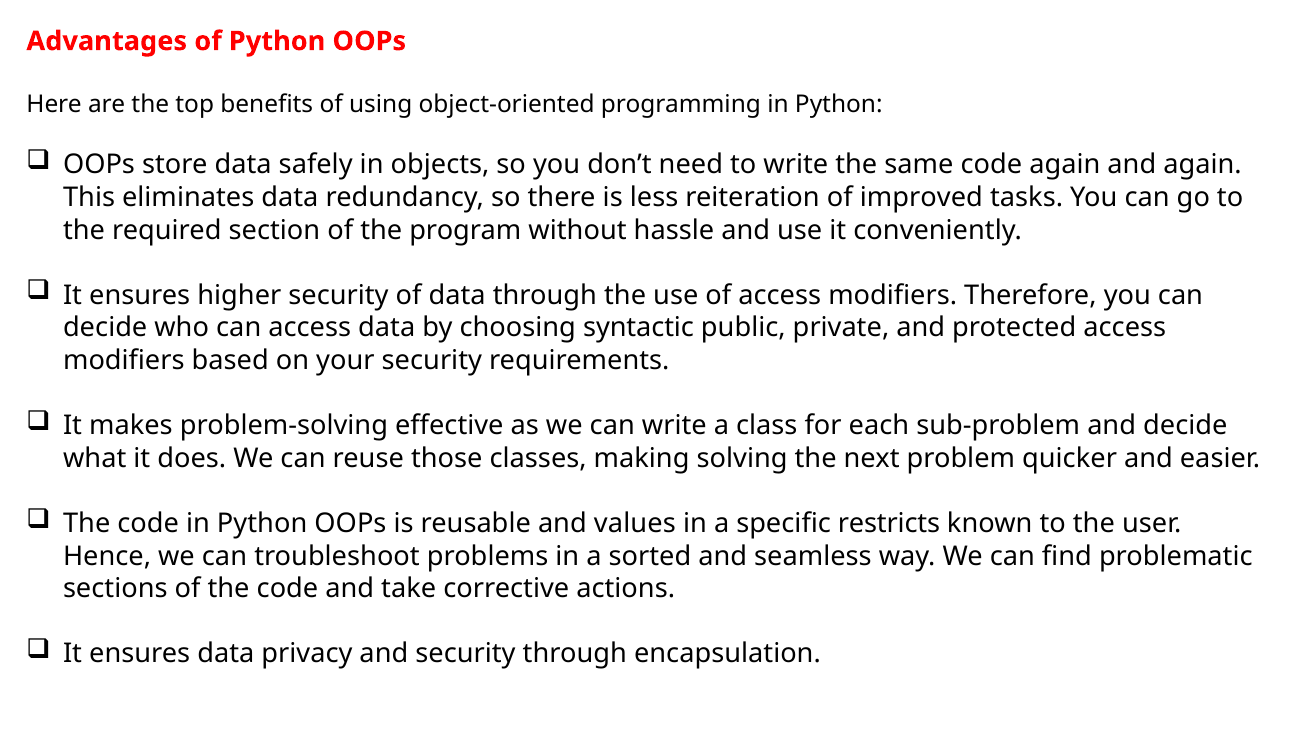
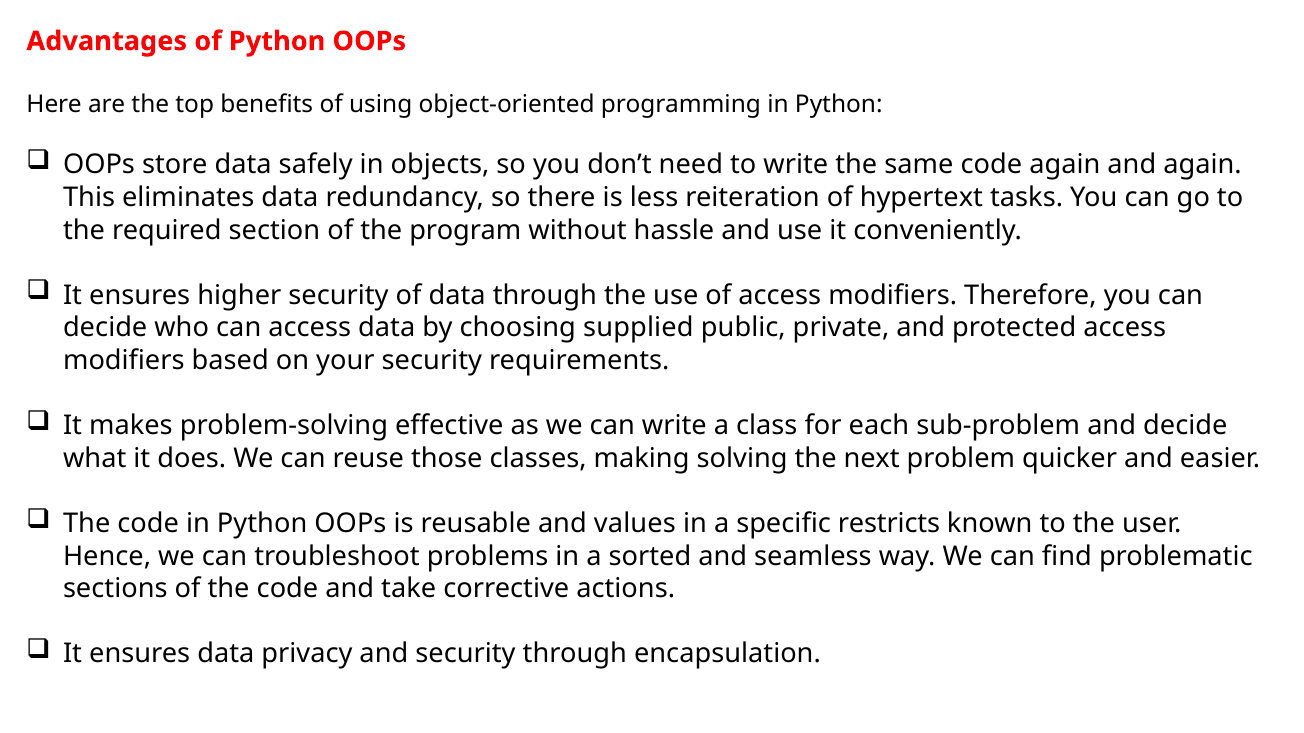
improved: improved -> hypertext
syntactic: syntactic -> supplied
